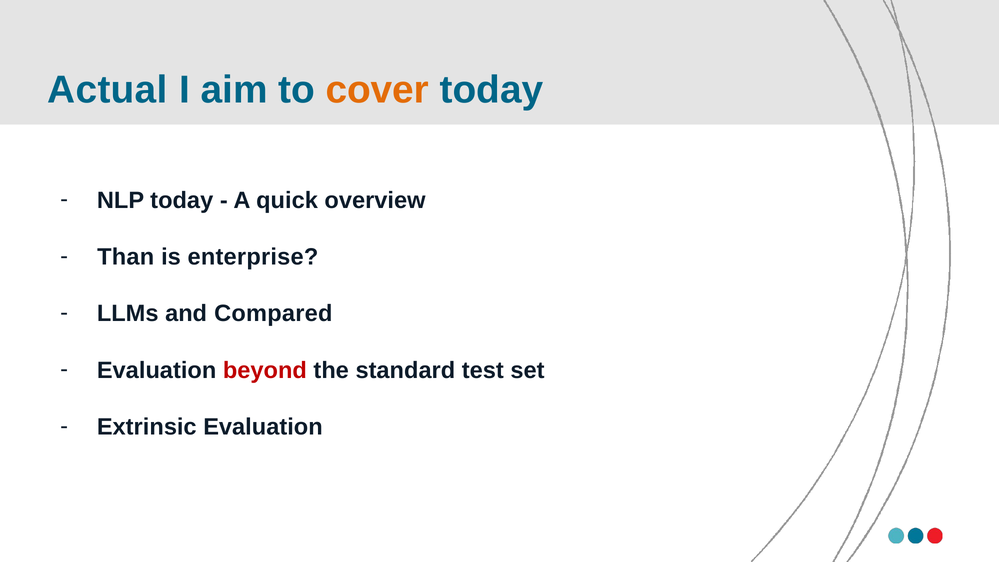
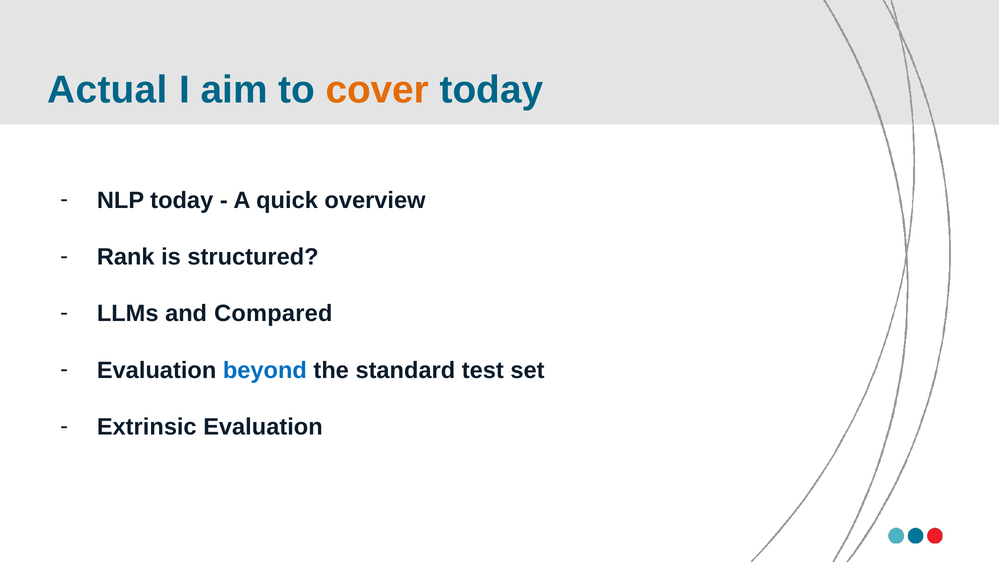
Than: Than -> Rank
enterprise: enterprise -> structured
beyond colour: red -> blue
